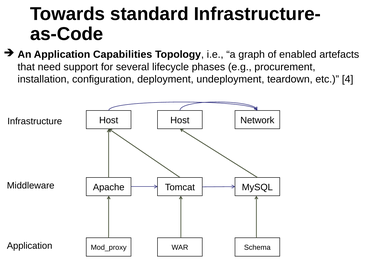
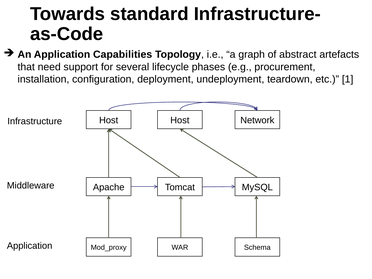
enabled: enabled -> abstract
4: 4 -> 1
